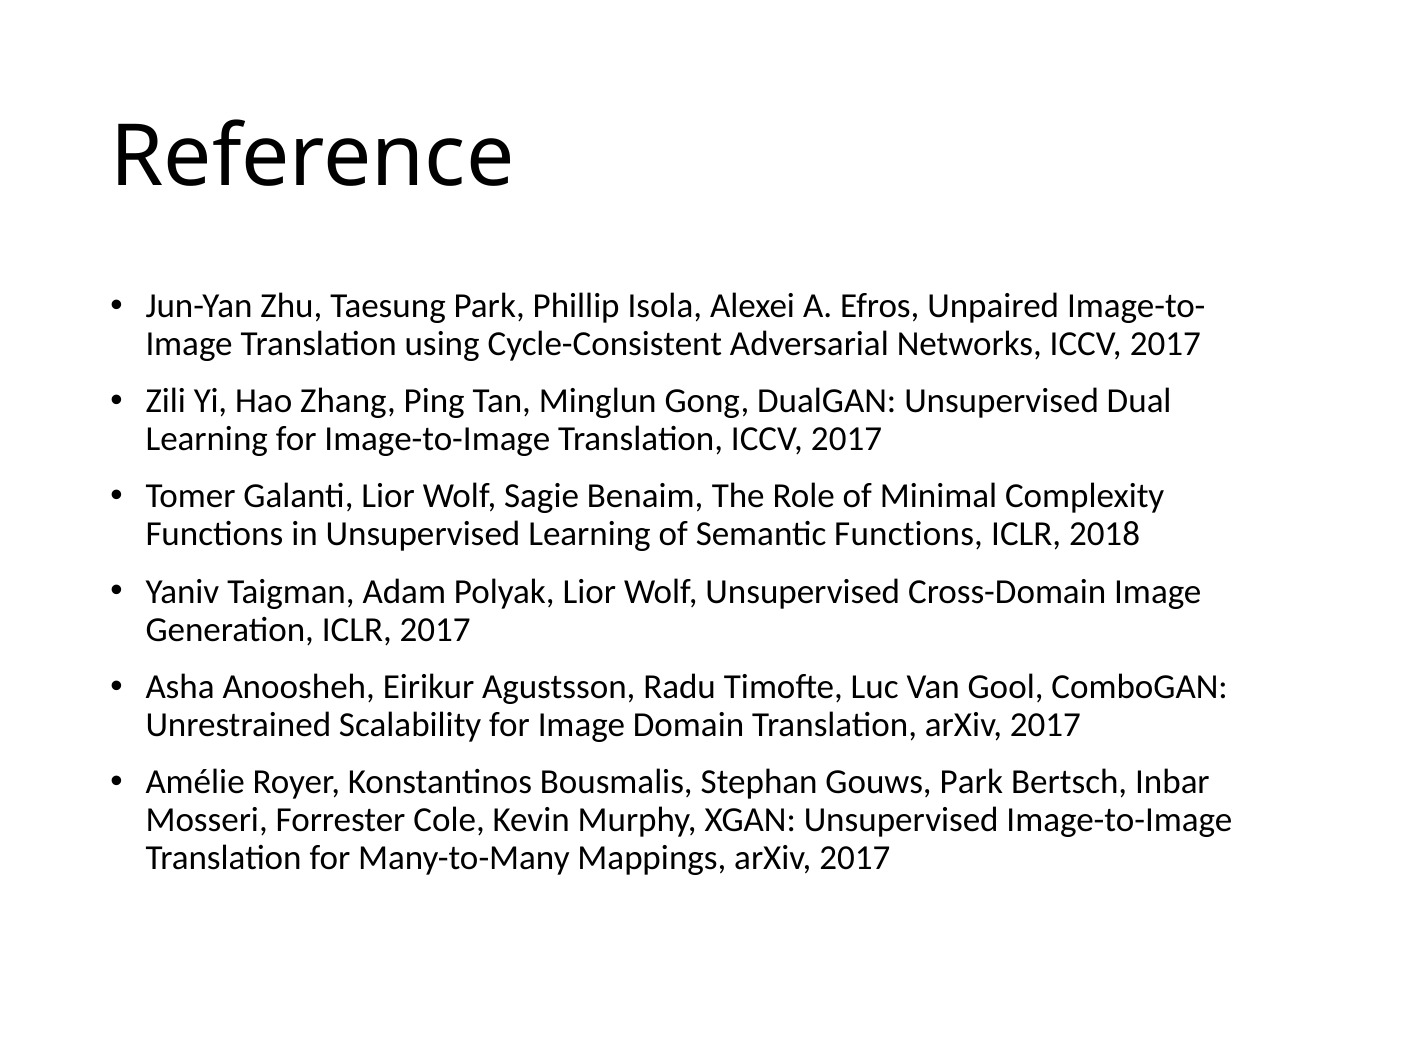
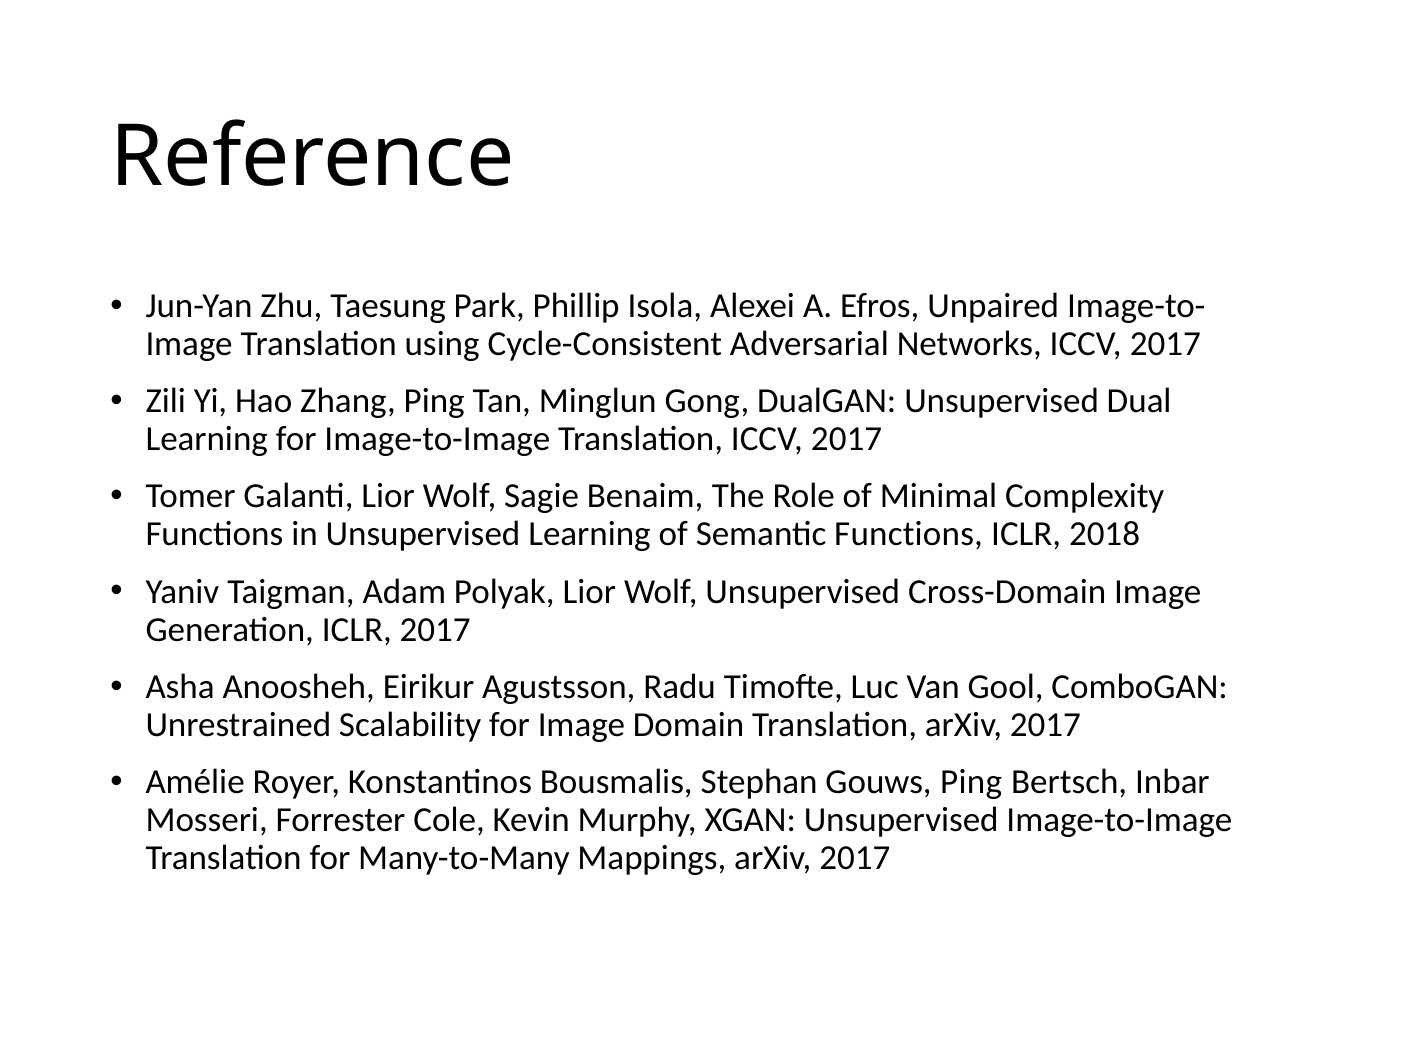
Gouws Park: Park -> Ping
